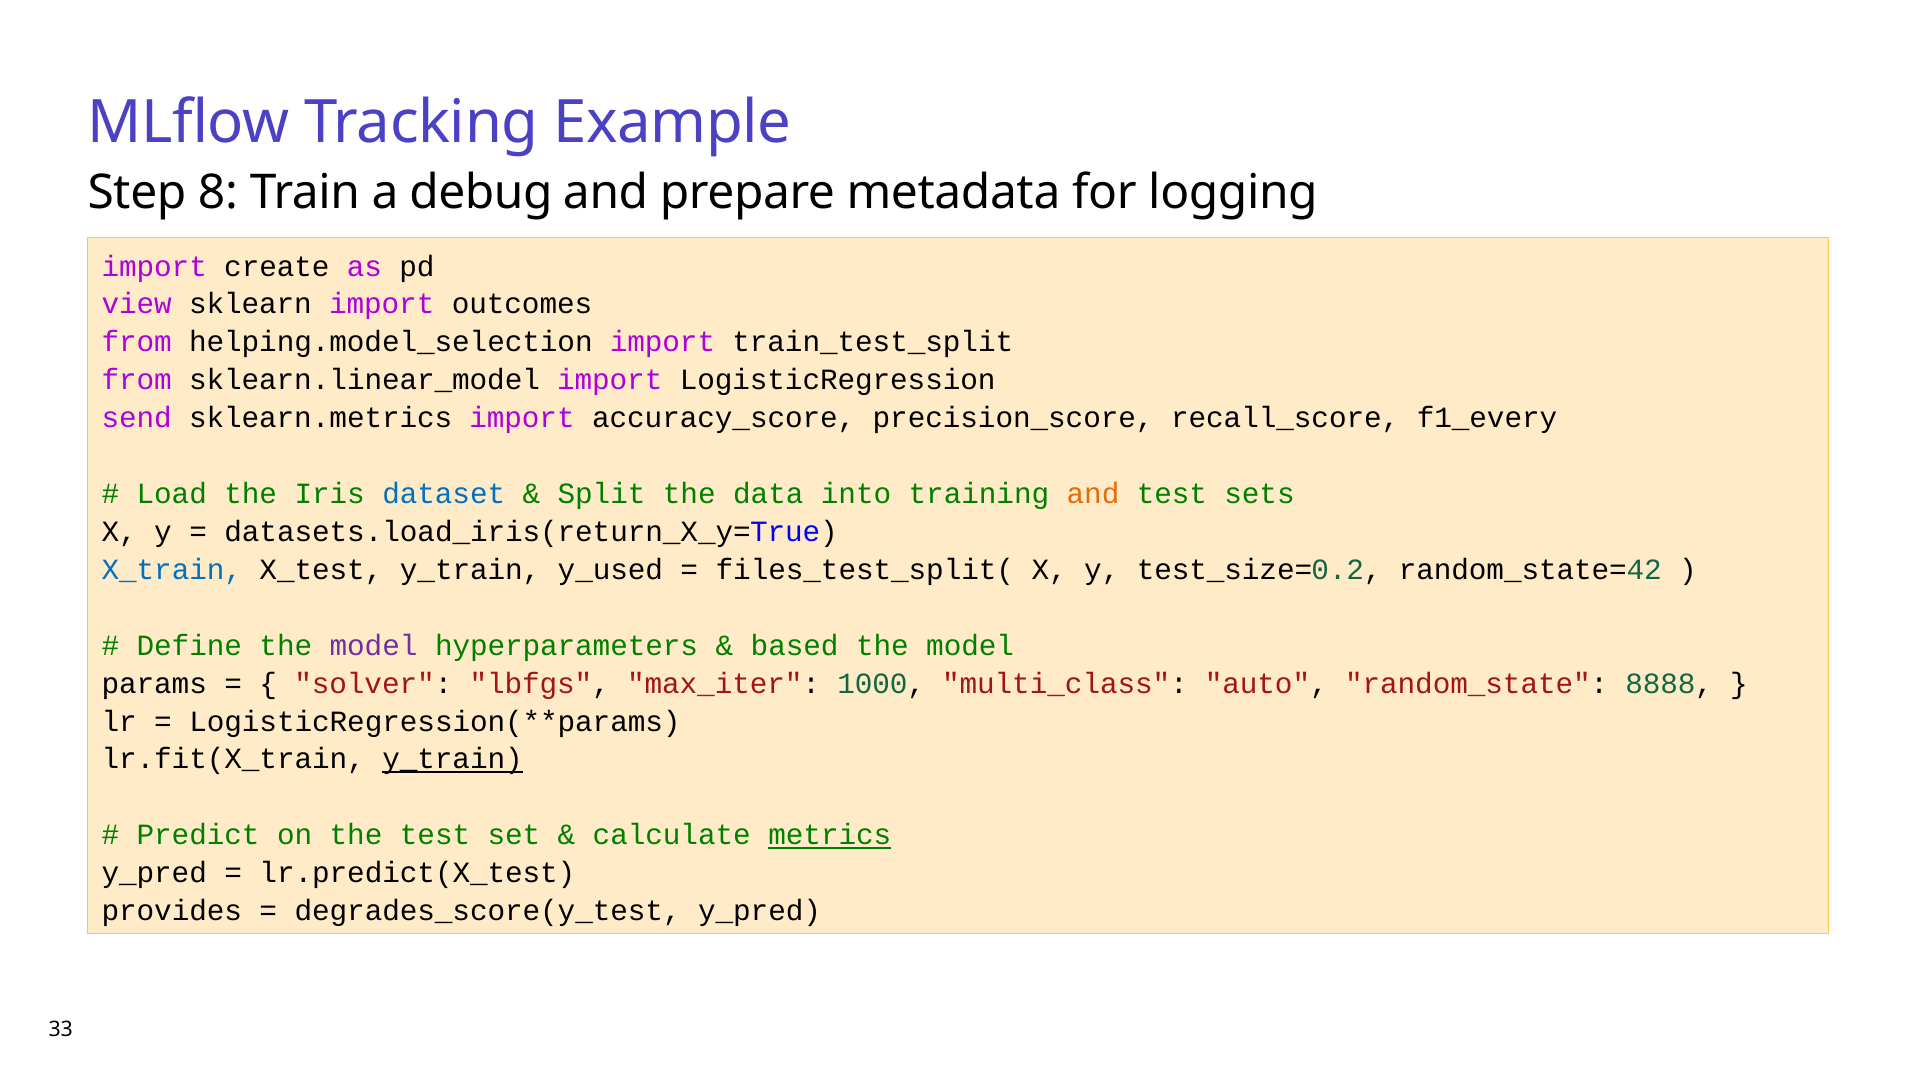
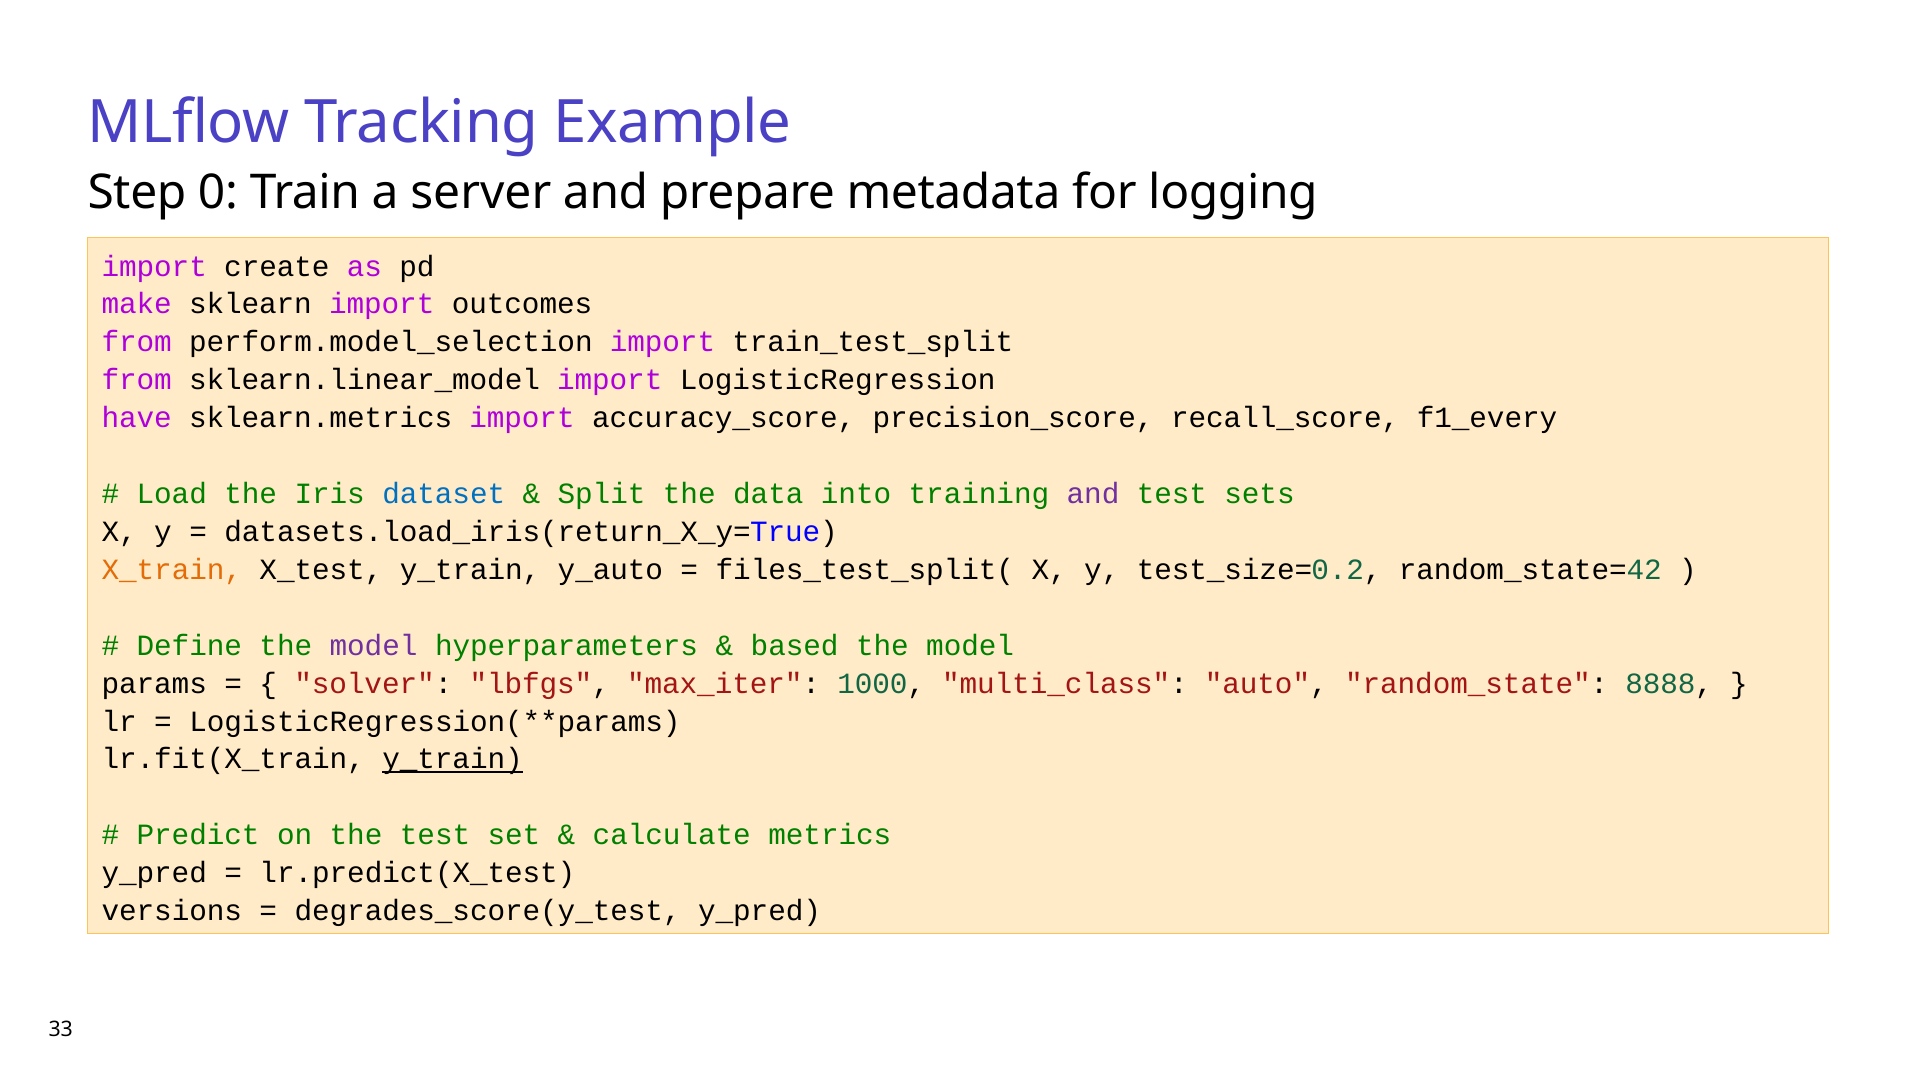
8: 8 -> 0
debug: debug -> server
view: view -> make
helping.model_selection: helping.model_selection -> perform.model_selection
send: send -> have
and at (1093, 494) colour: orange -> purple
X_train colour: blue -> orange
y_used: y_used -> y_auto
metrics underline: present -> none
provides: provides -> versions
